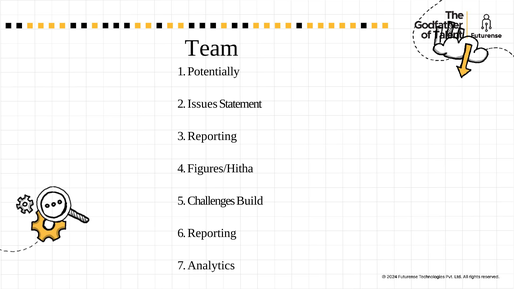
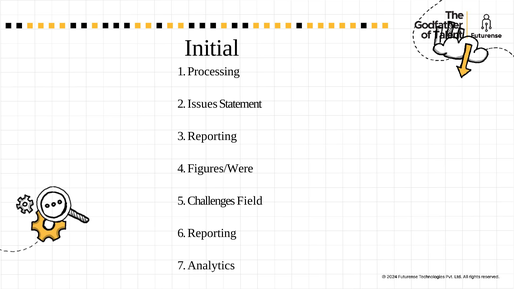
Team: Team -> Initial
Potentially: Potentially -> Processing
Figures/Hitha: Figures/Hitha -> Figures/Were
Build: Build -> Field
